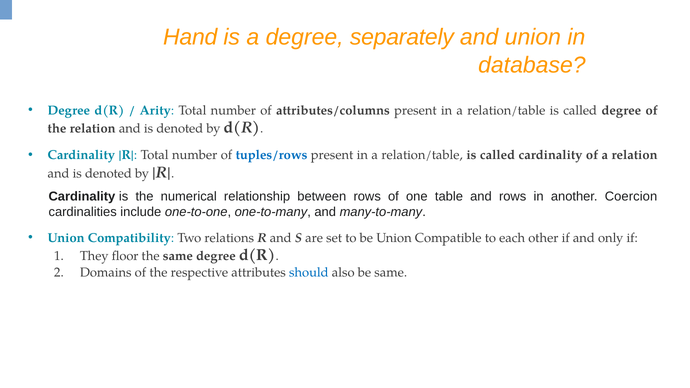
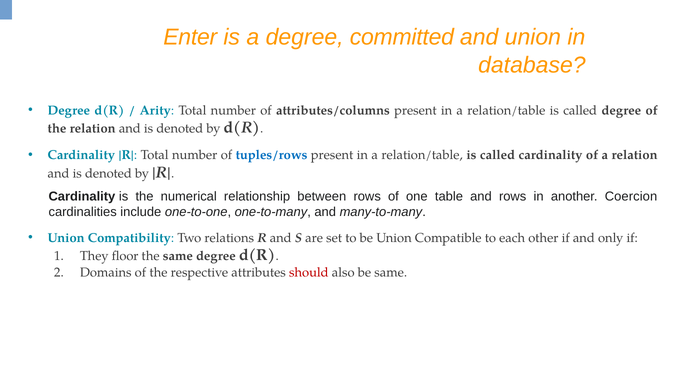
Hand: Hand -> Enter
separately: separately -> committed
should colour: blue -> red
